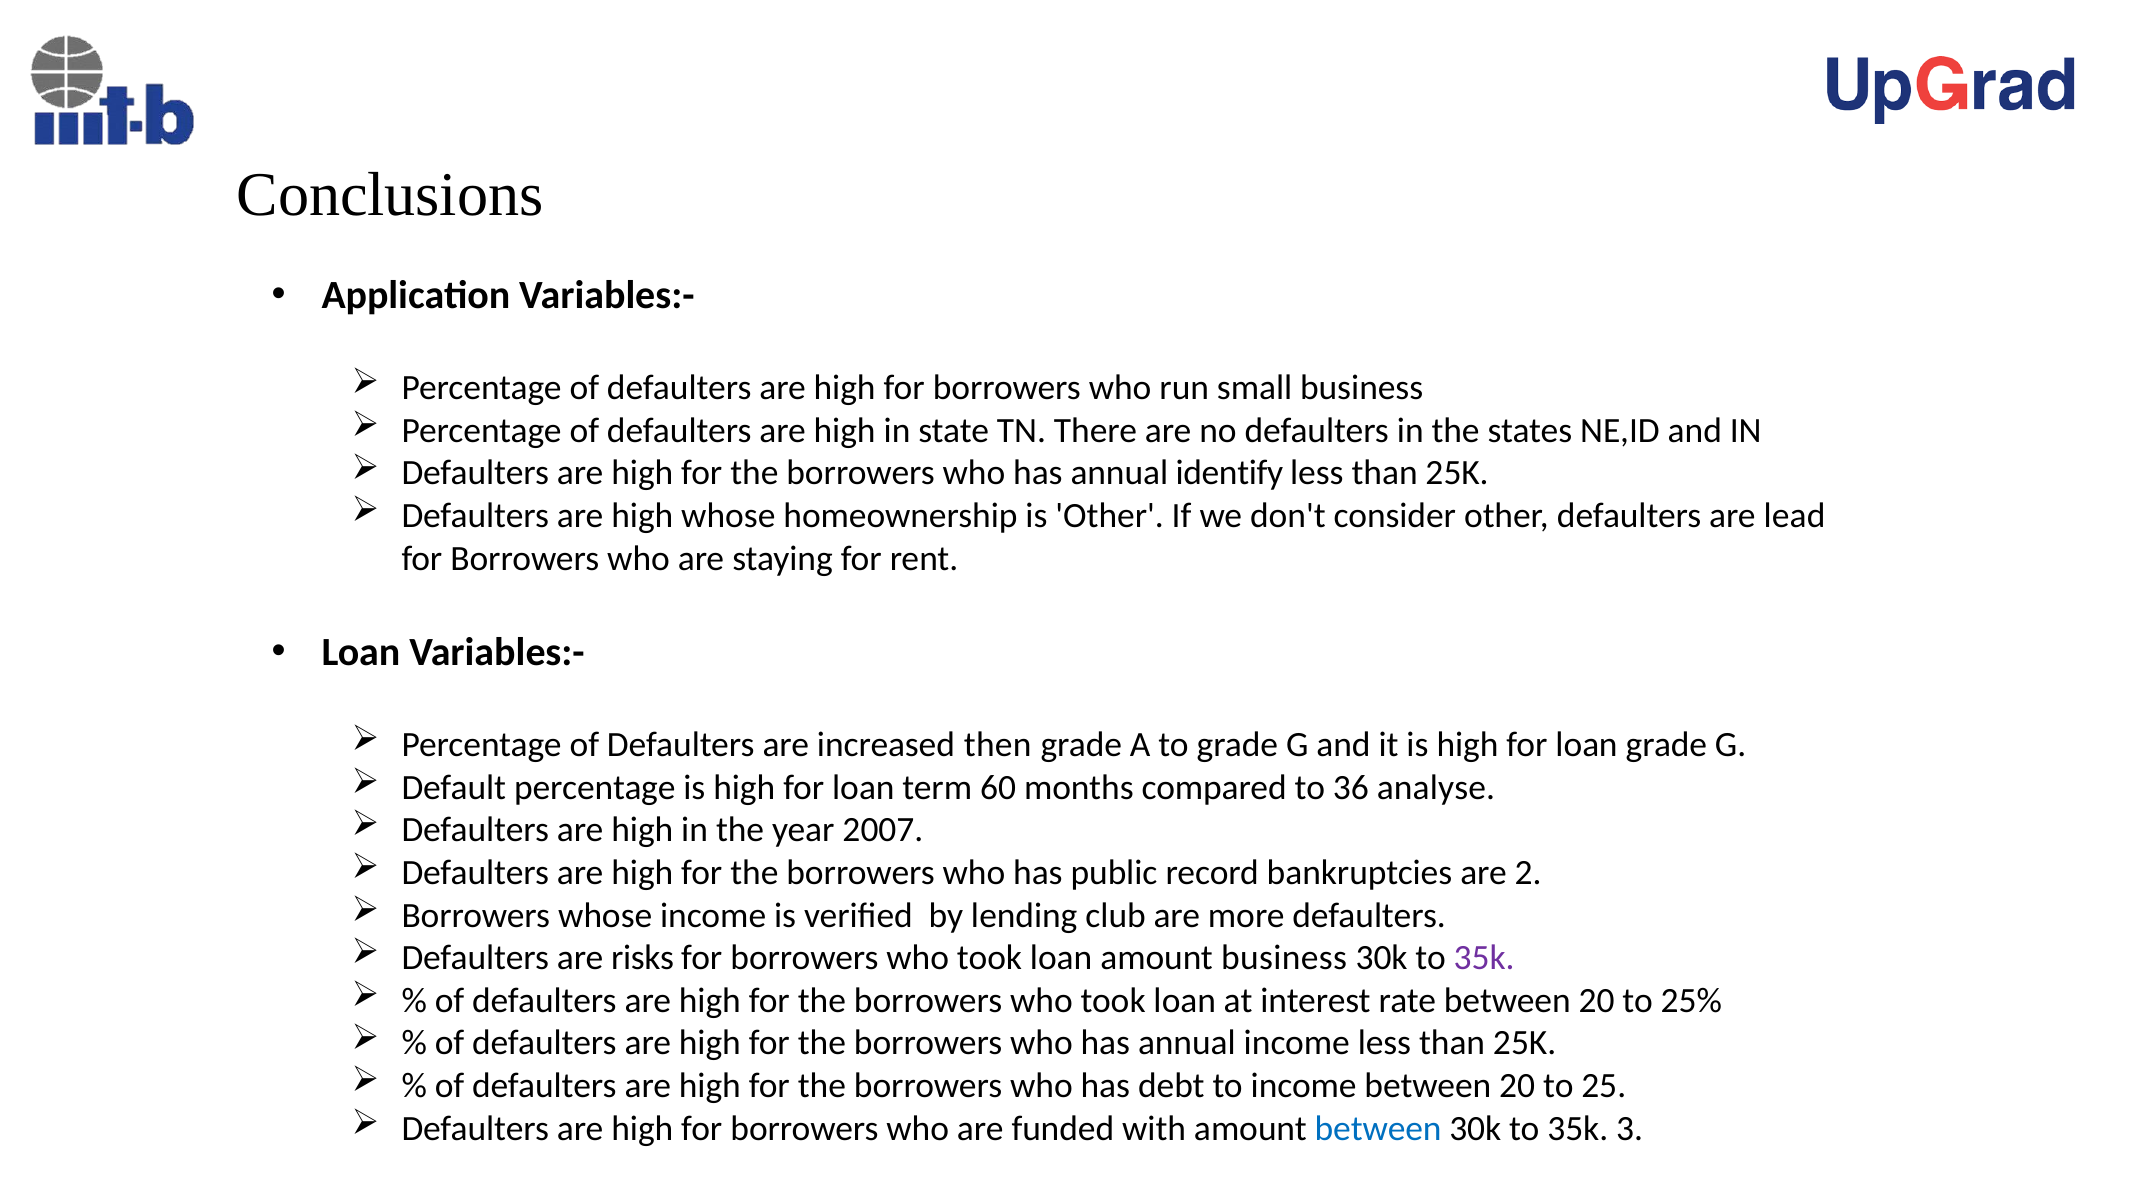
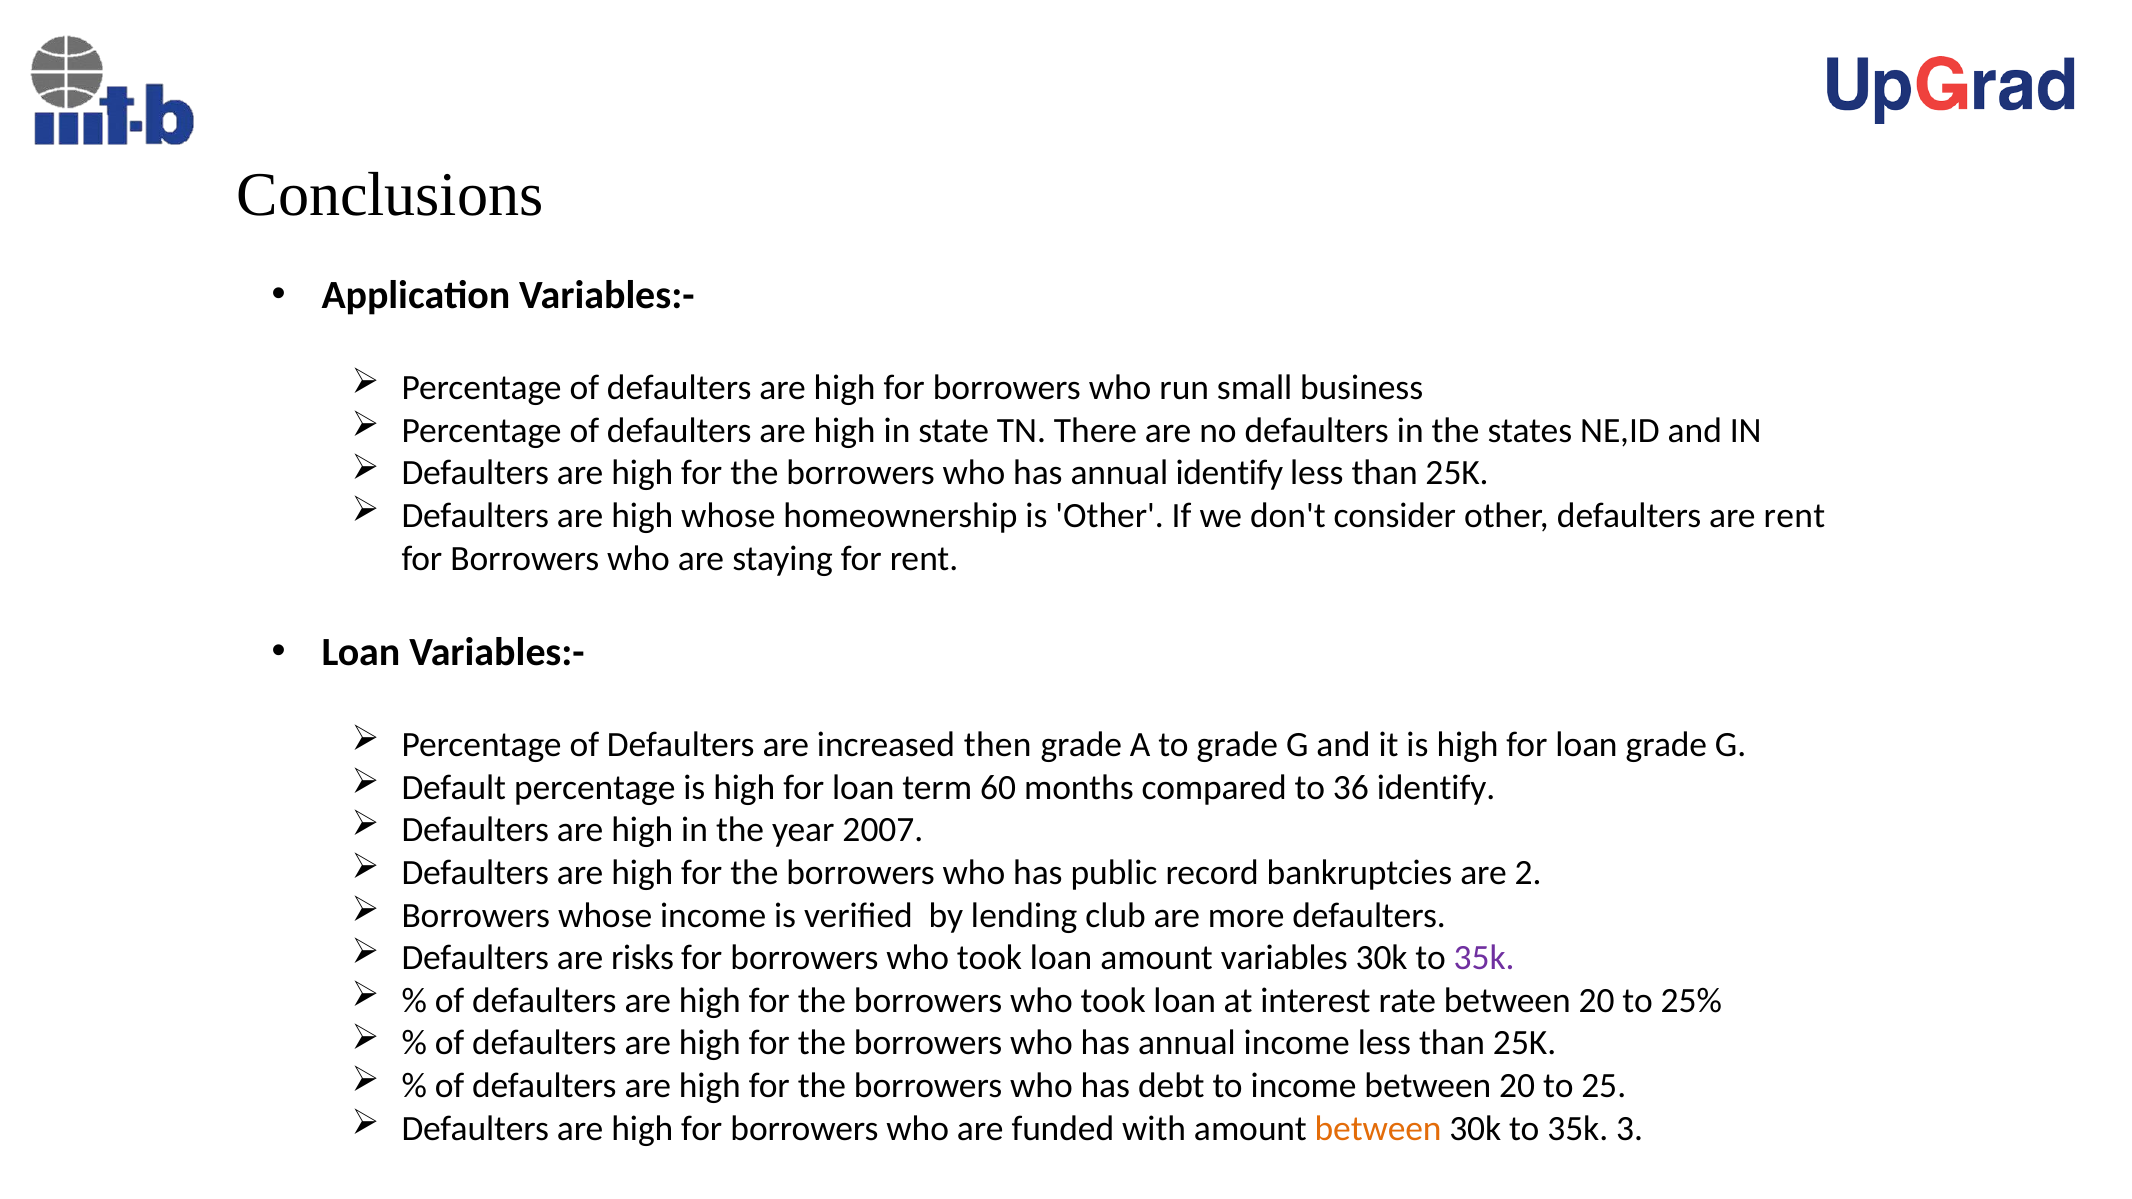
are lead: lead -> rent
36 analyse: analyse -> identify
amount business: business -> variables
between at (1378, 1129) colour: blue -> orange
